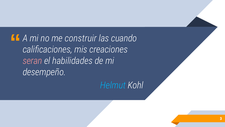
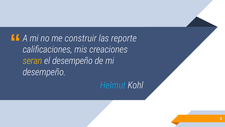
cuando: cuando -> reporte
seran colour: pink -> yellow
el habilidades: habilidades -> desempeño
